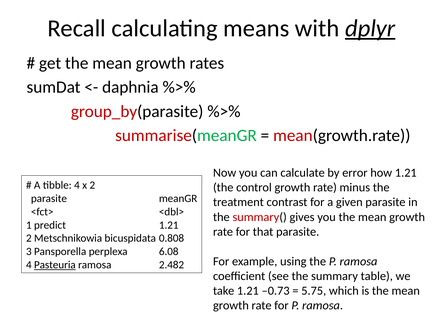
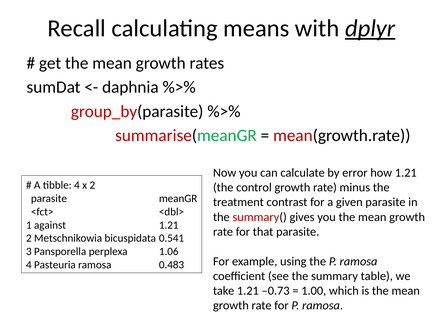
predict: predict -> against
0.808: 0.808 -> 0.541
6.08: 6.08 -> 1.06
Pasteuria underline: present -> none
2.482: 2.482 -> 0.483
5.75: 5.75 -> 1.00
